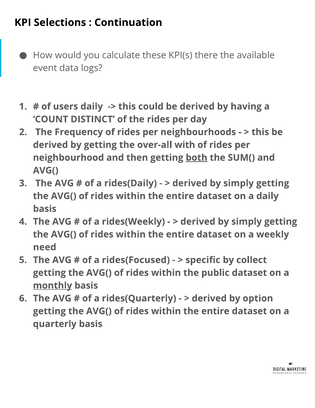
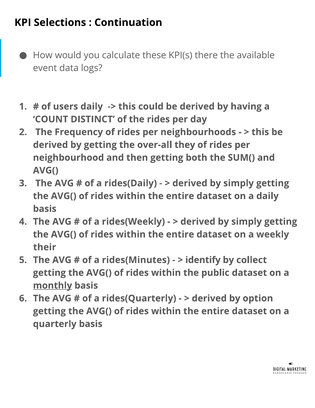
with: with -> they
both underline: present -> none
need: need -> their
rides(Focused: rides(Focused -> rides(Minutes
specific: specific -> identify
